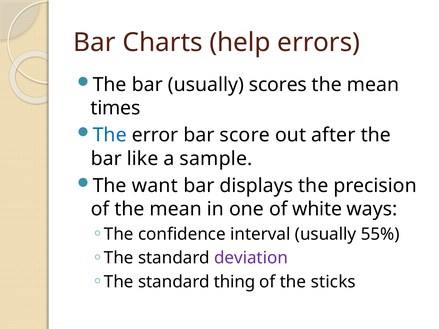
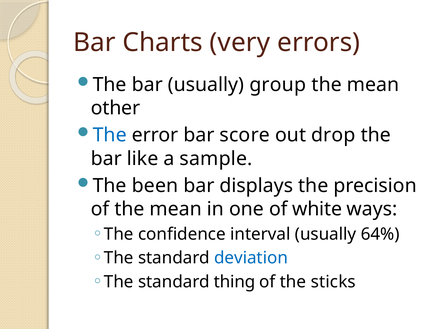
help: help -> very
scores: scores -> group
times: times -> other
after: after -> drop
want: want -> been
55%: 55% -> 64%
deviation colour: purple -> blue
